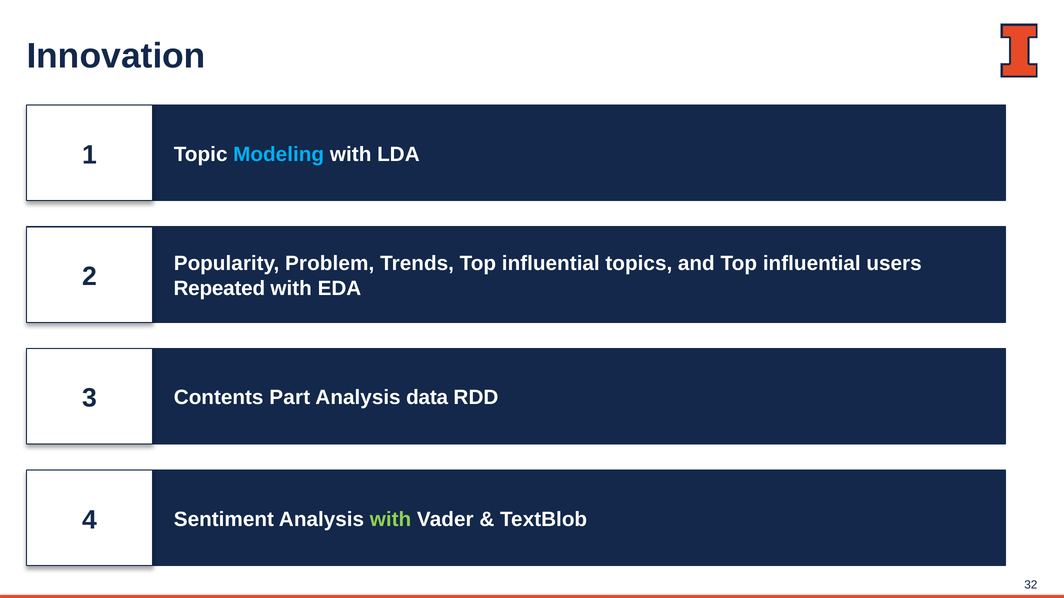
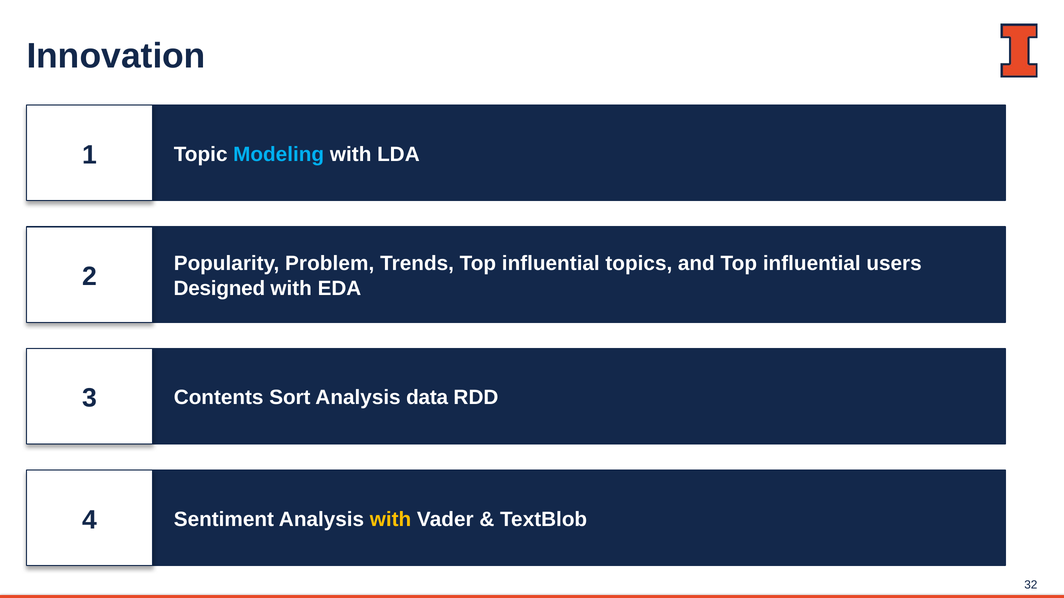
Repeated: Repeated -> Designed
Part: Part -> Sort
with at (391, 520) colour: light green -> yellow
